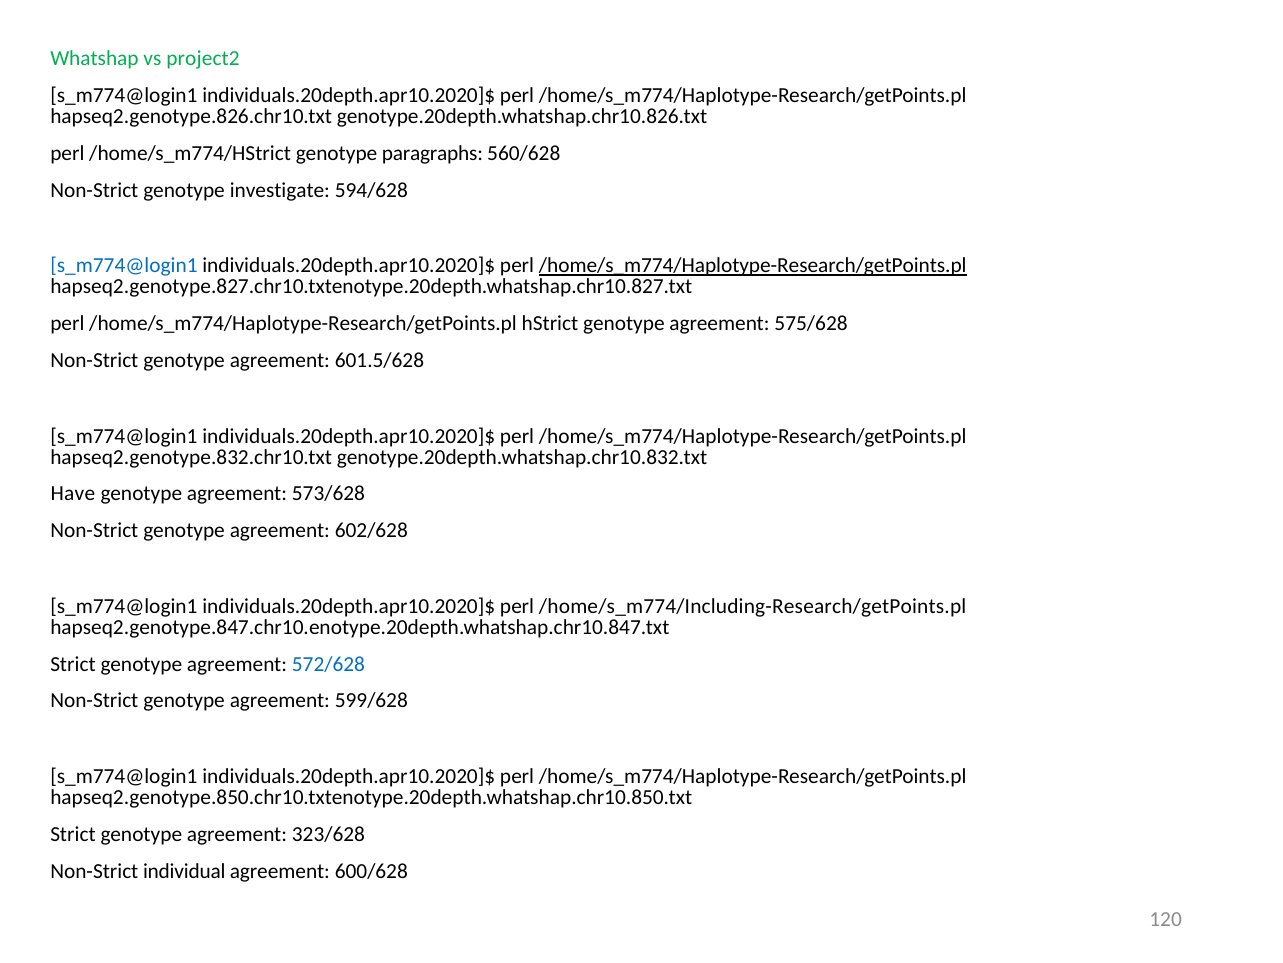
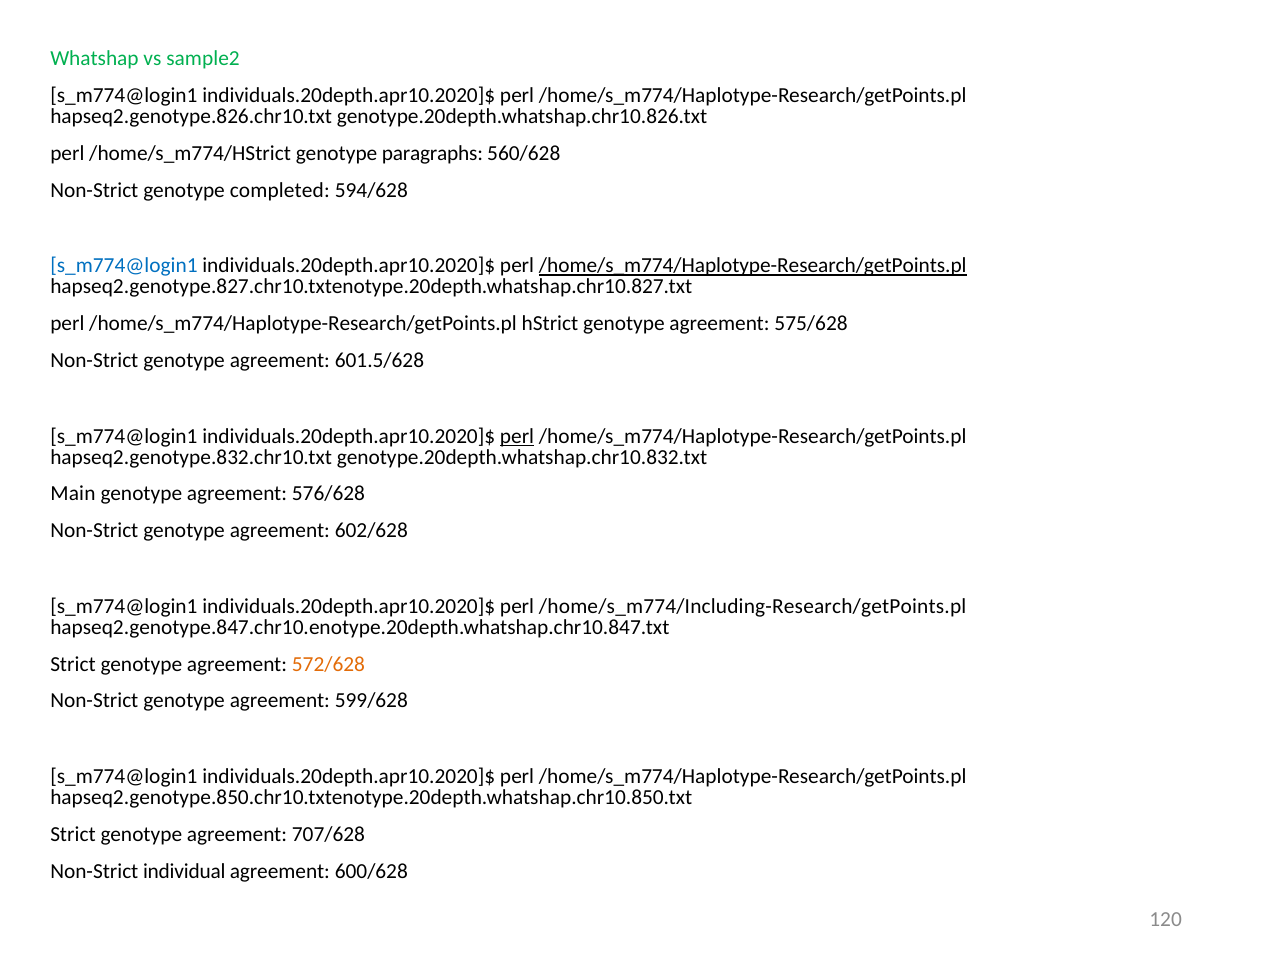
project2: project2 -> sample2
investigate: investigate -> completed
perl at (517, 436) underline: none -> present
Have: Have -> Main
573/628: 573/628 -> 576/628
572/628 colour: blue -> orange
323/628: 323/628 -> 707/628
